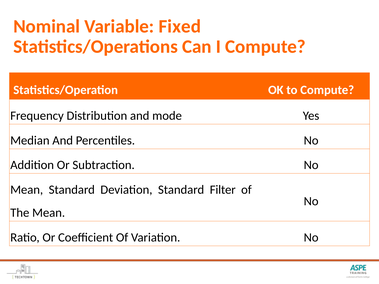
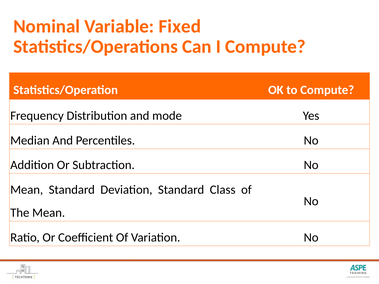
Filter: Filter -> Class
